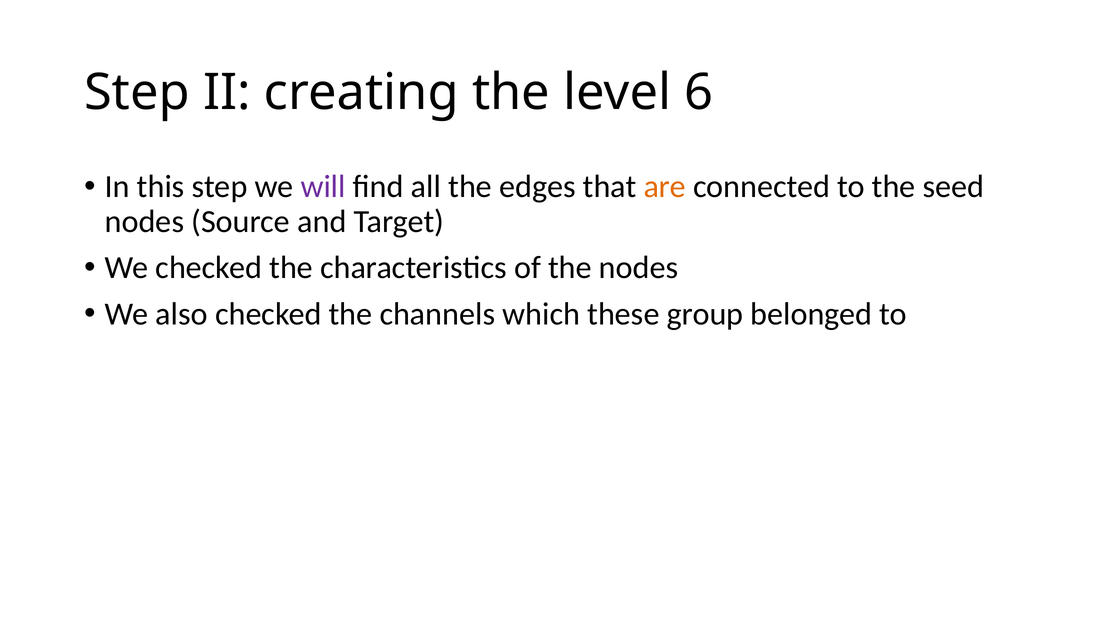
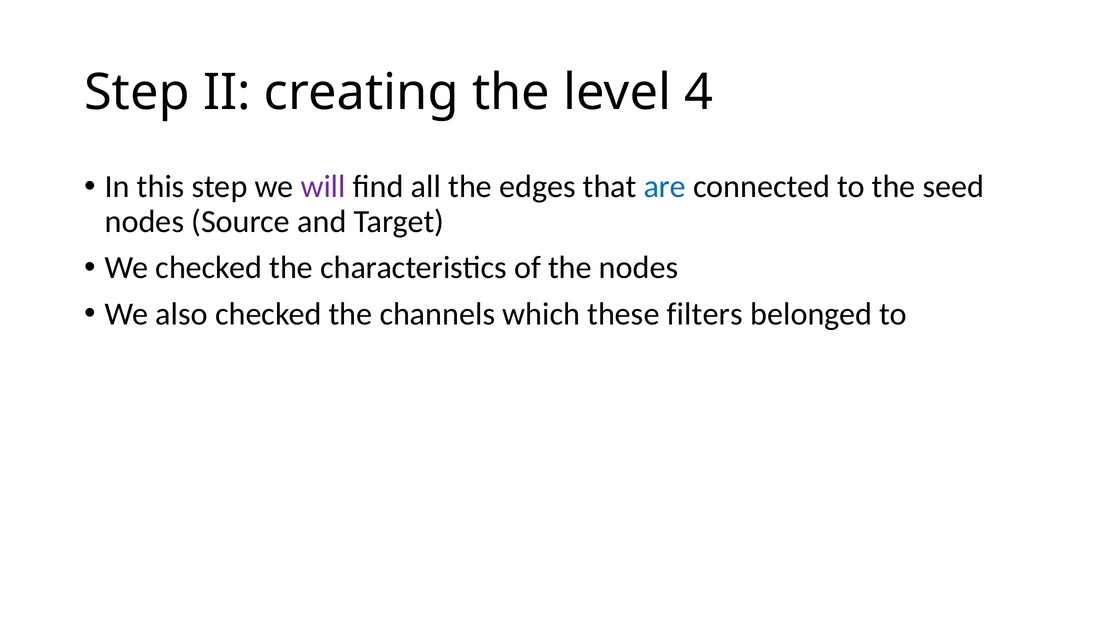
6: 6 -> 4
are colour: orange -> blue
group: group -> filters
